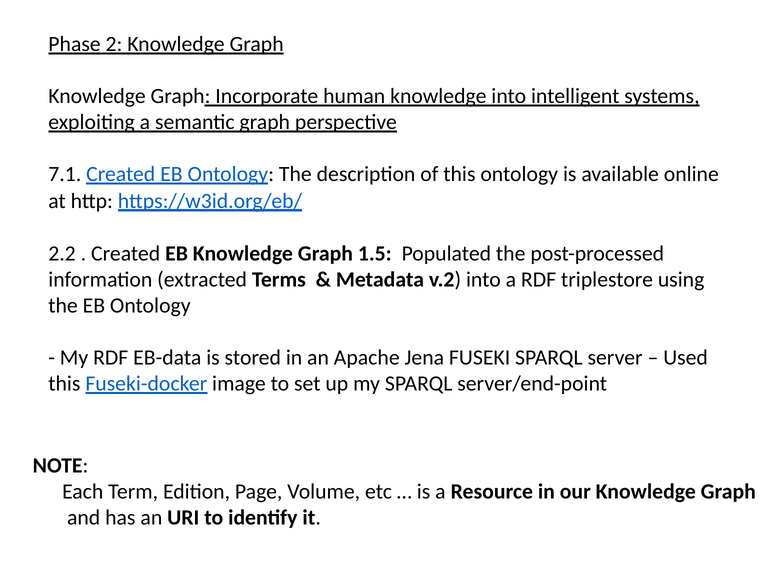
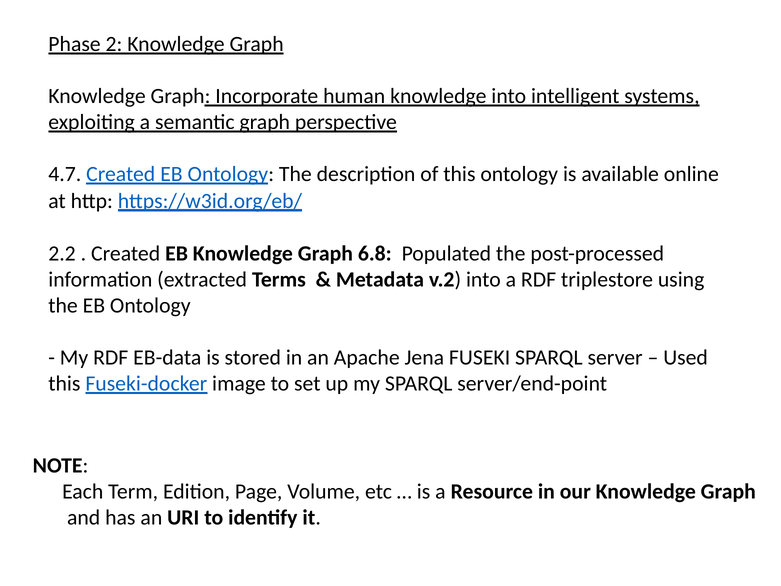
7.1: 7.1 -> 4.7
1.5: 1.5 -> 6.8
